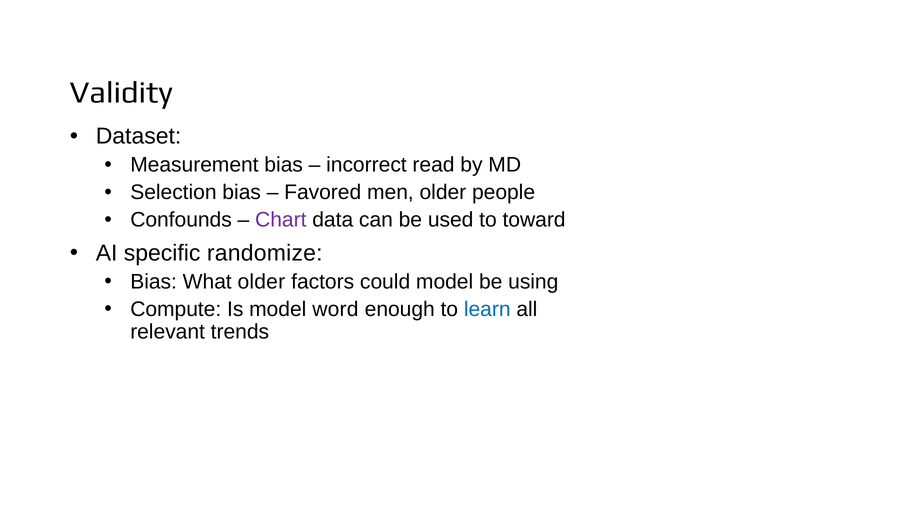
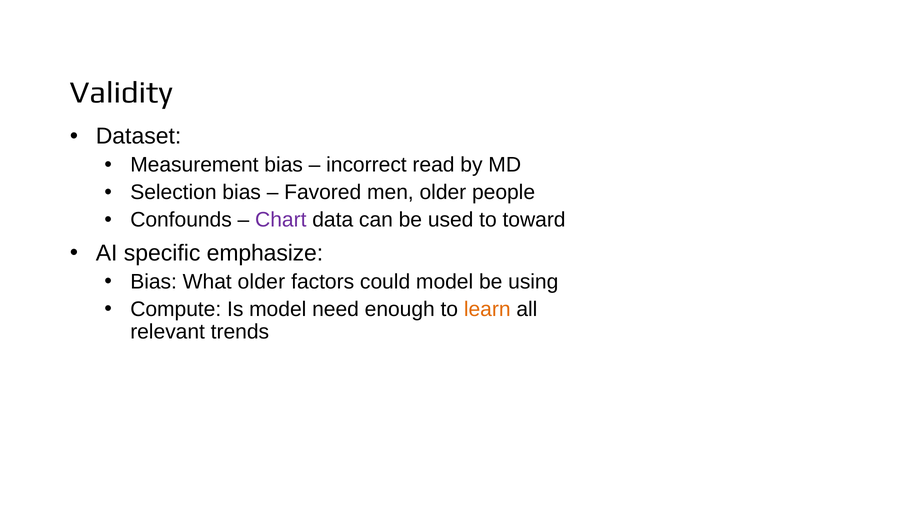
randomize: randomize -> emphasize
word: word -> need
learn colour: blue -> orange
